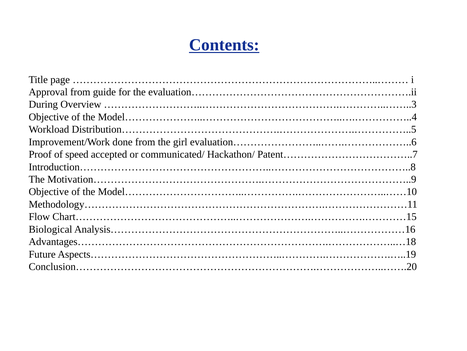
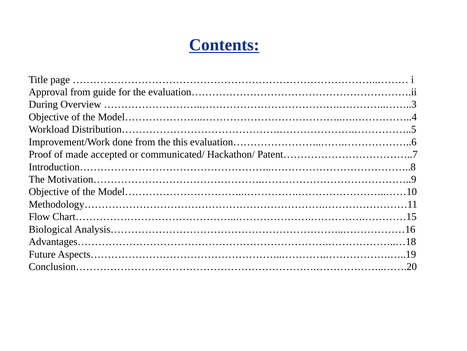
girl: girl -> this
speed: speed -> made
